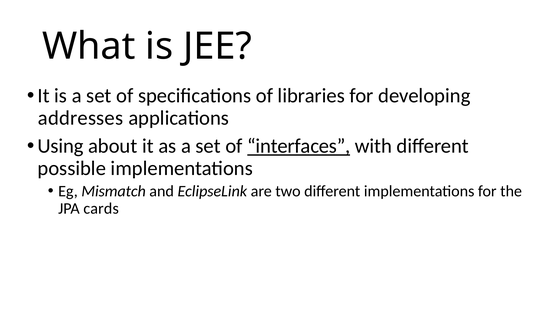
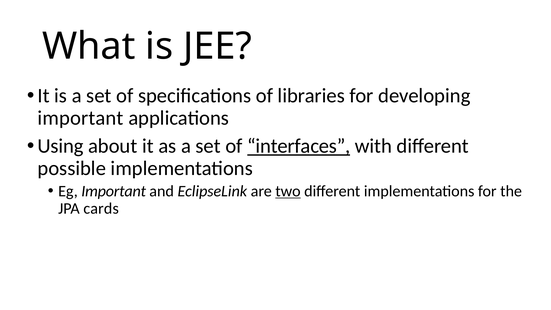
addresses at (81, 118): addresses -> important
Eg Mismatch: Mismatch -> Important
two underline: none -> present
